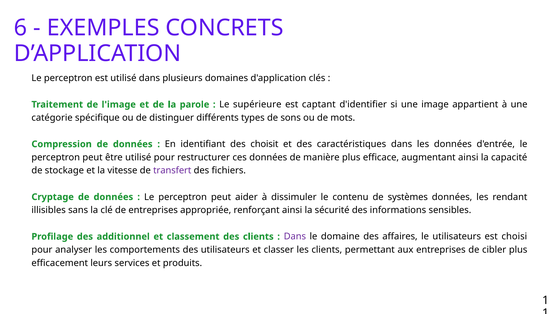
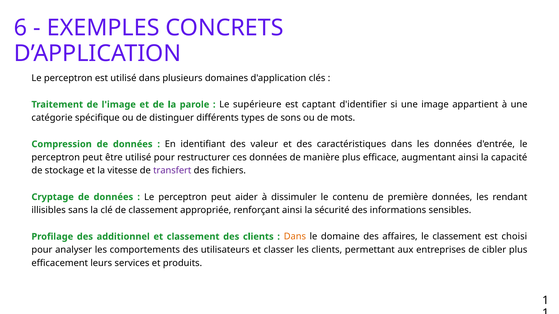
choisit: choisit -> valeur
systèmes: systèmes -> première
de entreprises: entreprises -> classement
Dans at (295, 237) colour: purple -> orange
le utilisateurs: utilisateurs -> classement
